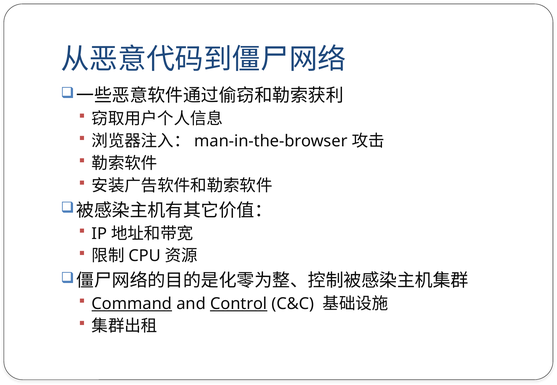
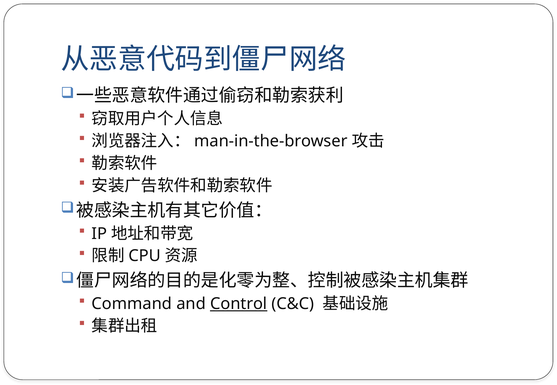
Command underline: present -> none
